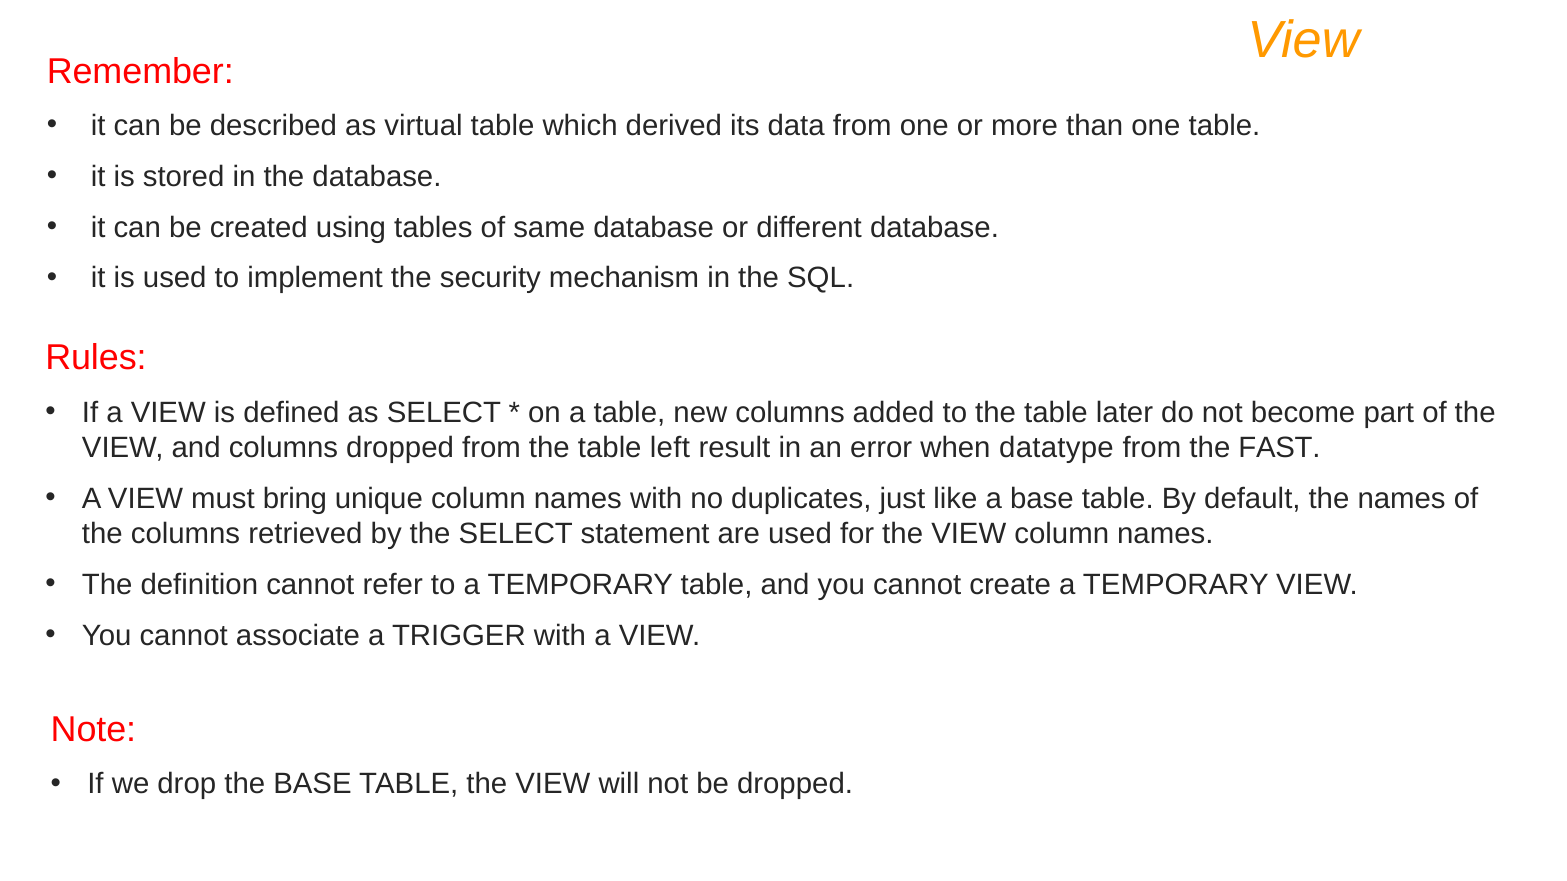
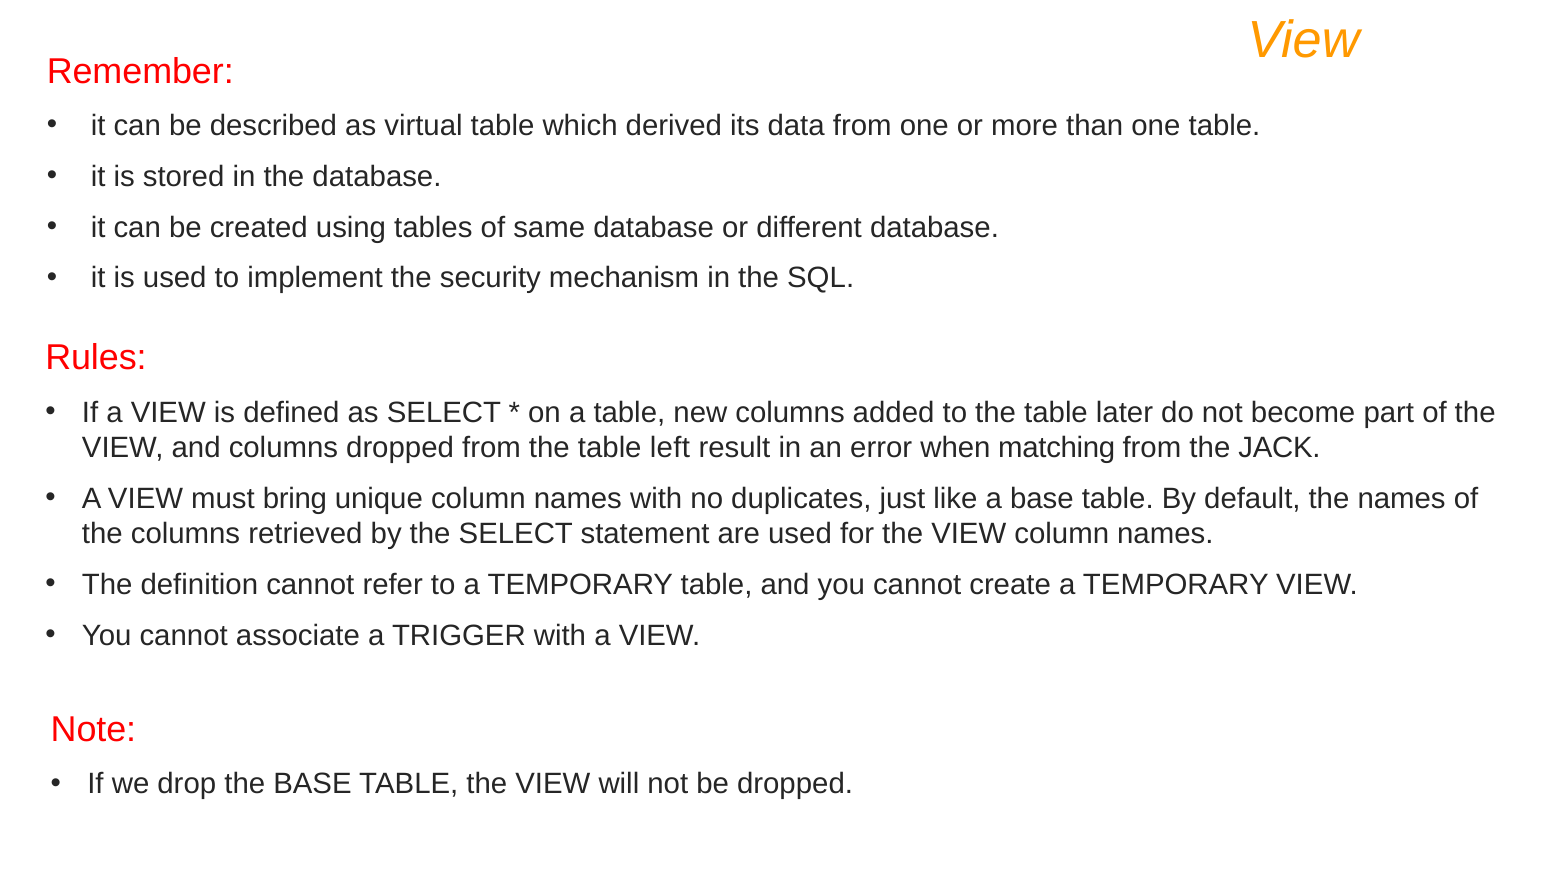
datatype: datatype -> matching
FAST: FAST -> JACK
